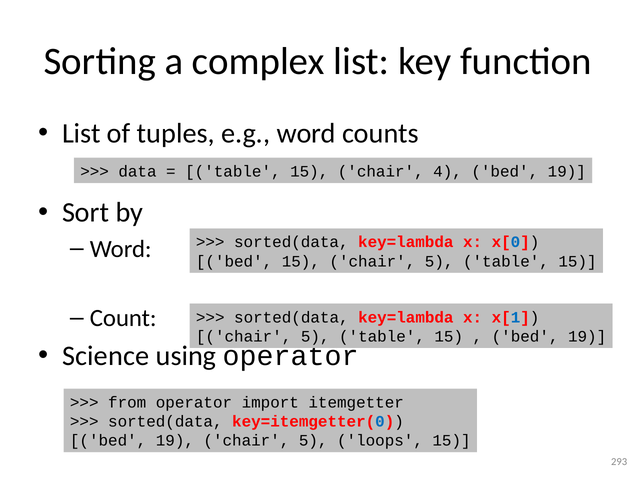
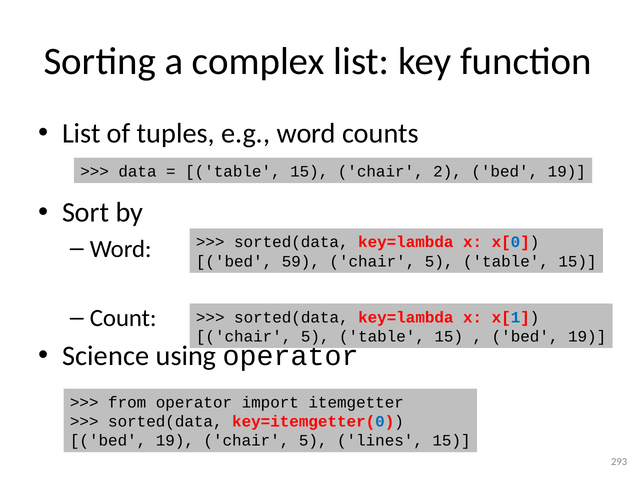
4: 4 -> 2
bed 15: 15 -> 59
loops: loops -> lines
